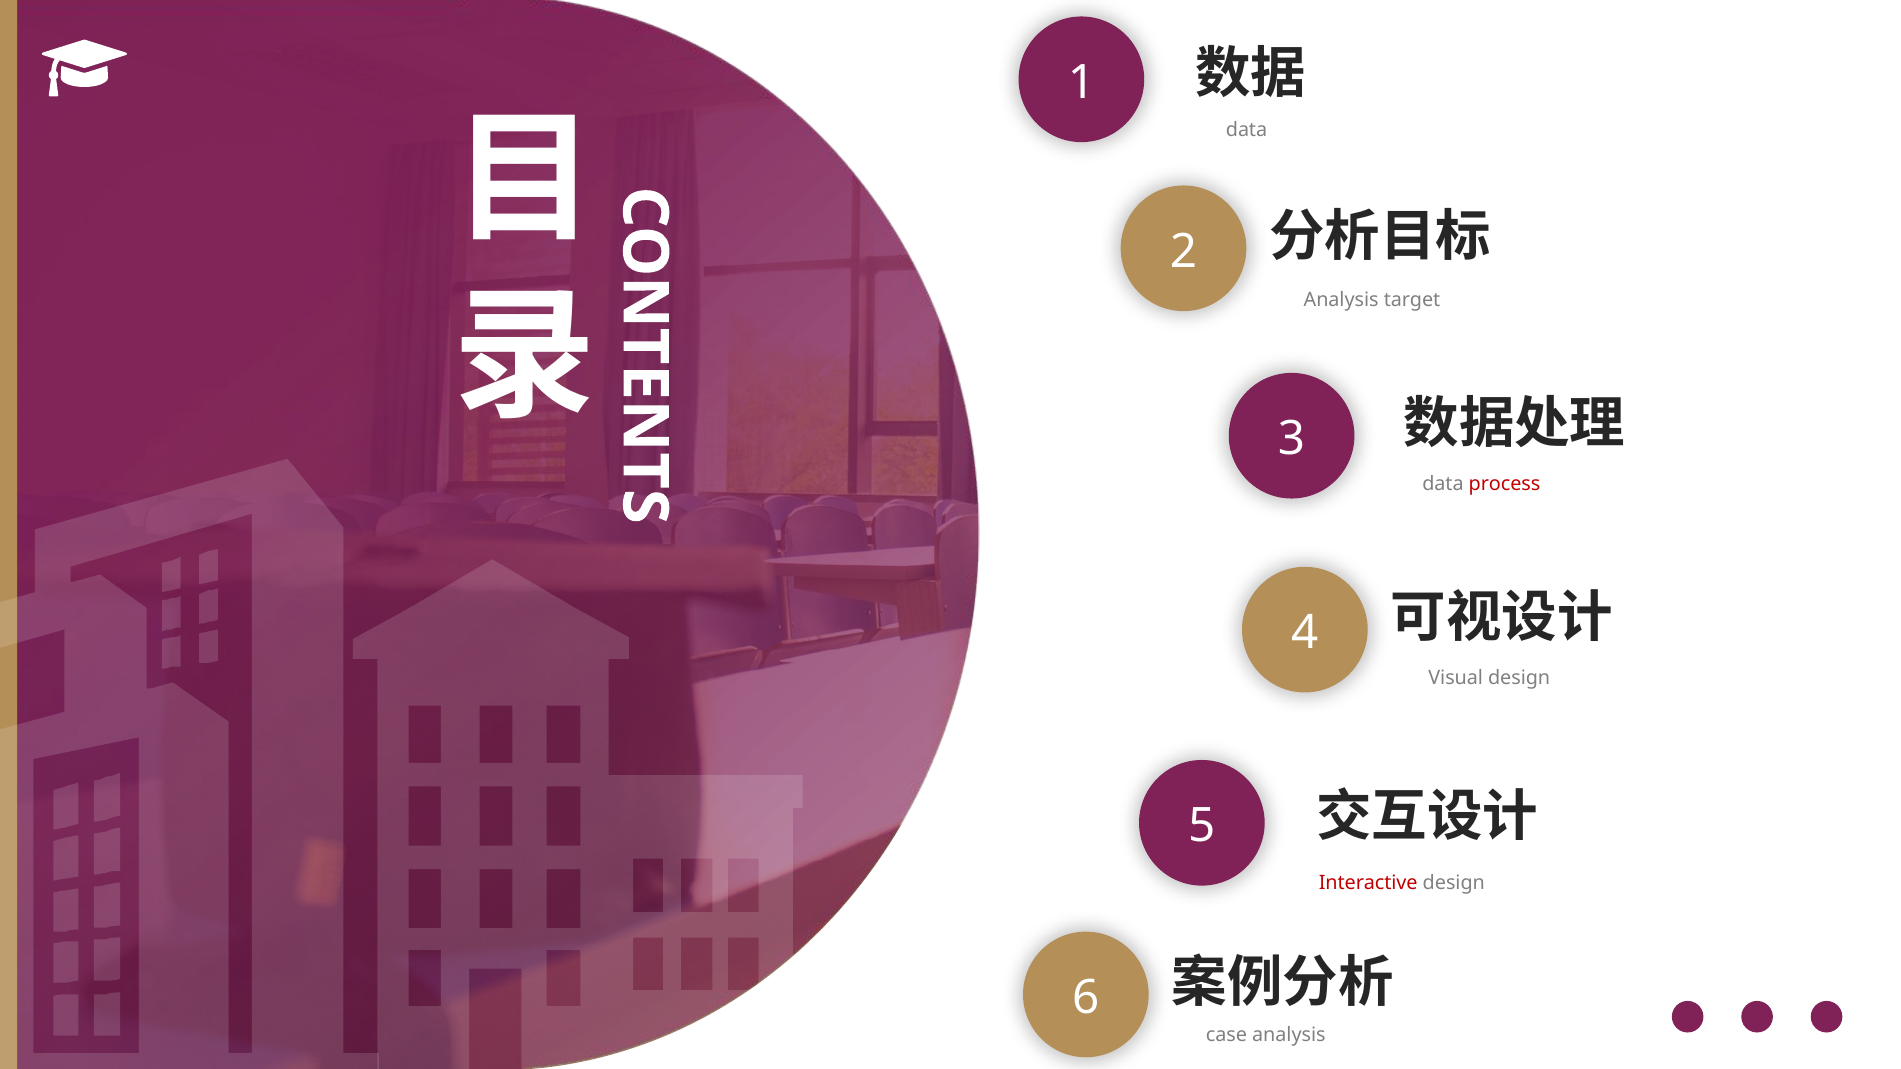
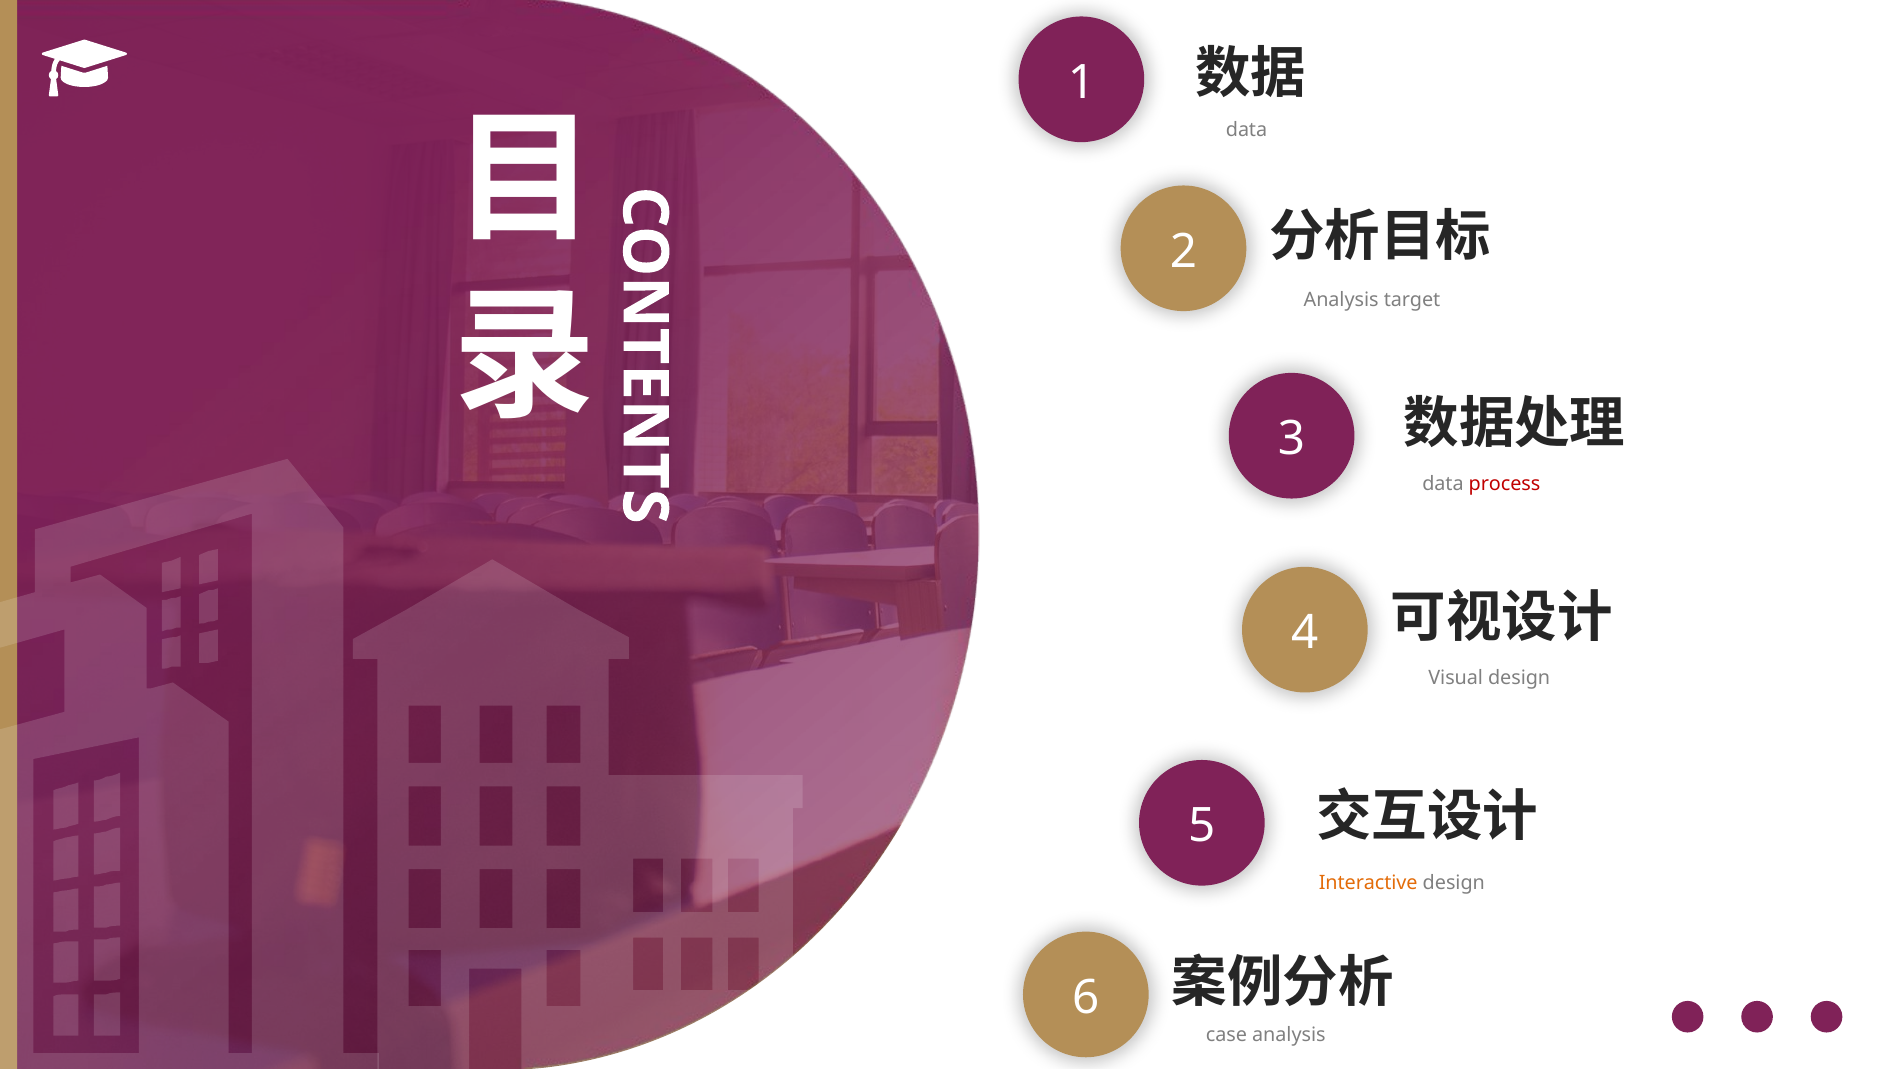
Interactive colour: red -> orange
